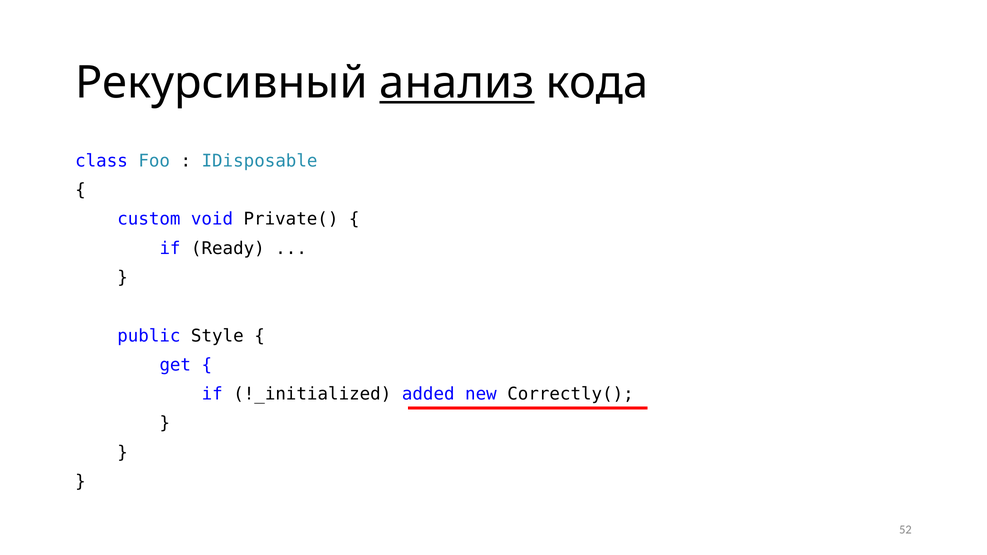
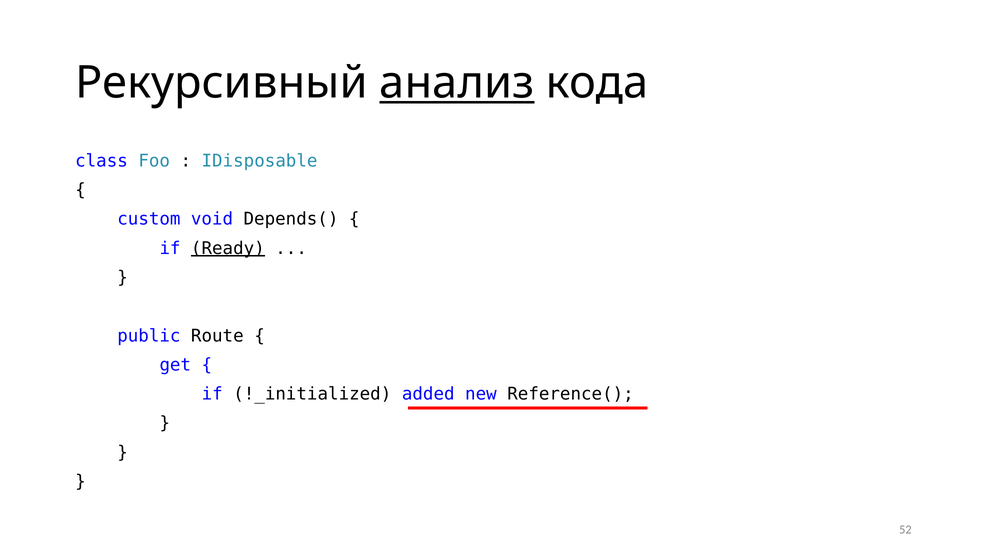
Private(: Private( -> Depends(
Ready underline: none -> present
Style: Style -> Route
Correctly(: Correctly( -> Reference(
